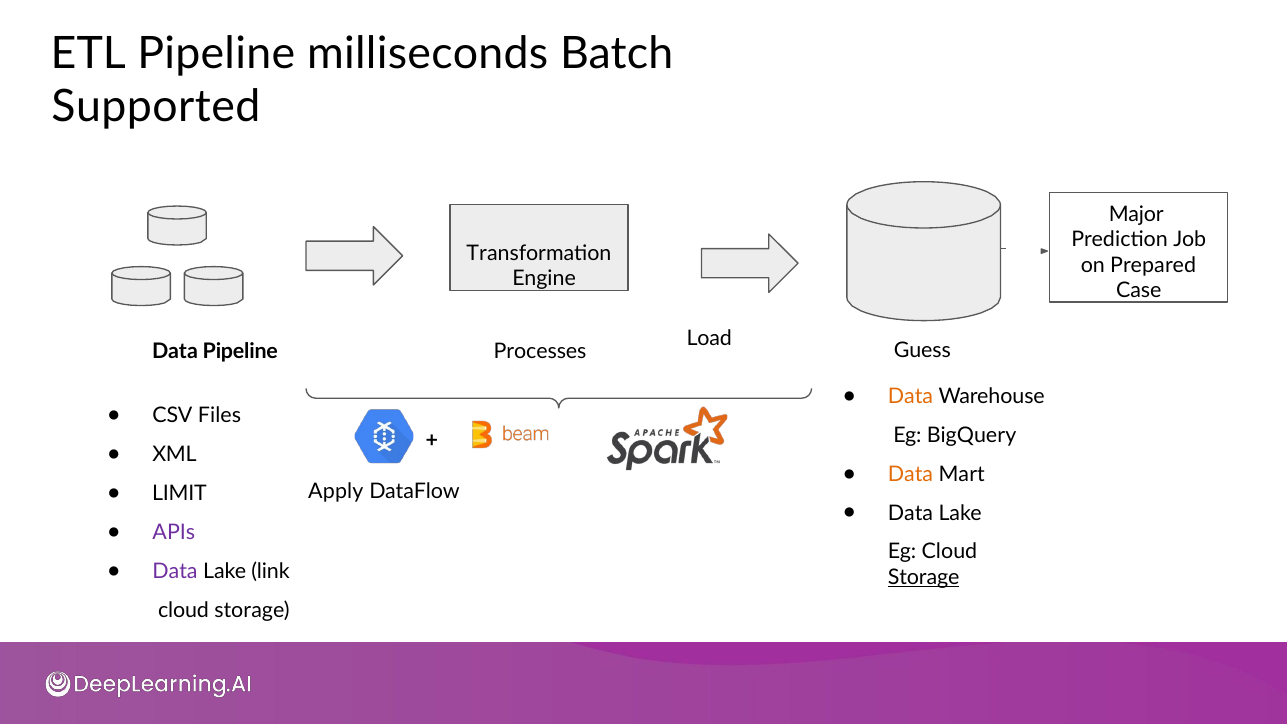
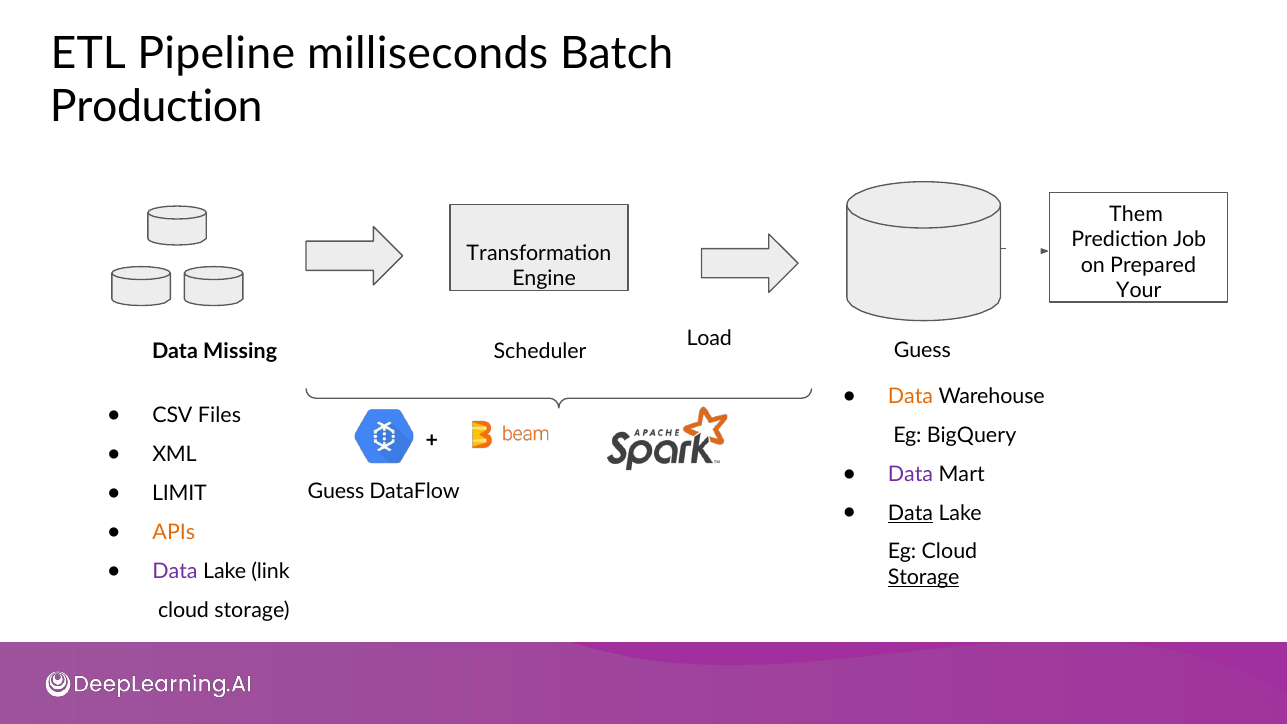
Supported: Supported -> Production
Major: Major -> Them
Case: Case -> Your
Data Pipeline: Pipeline -> Missing
Processes: Processes -> Scheduler
Data at (911, 474) colour: orange -> purple
Apply at (336, 491): Apply -> Guess
Data at (911, 513) underline: none -> present
APIs colour: purple -> orange
